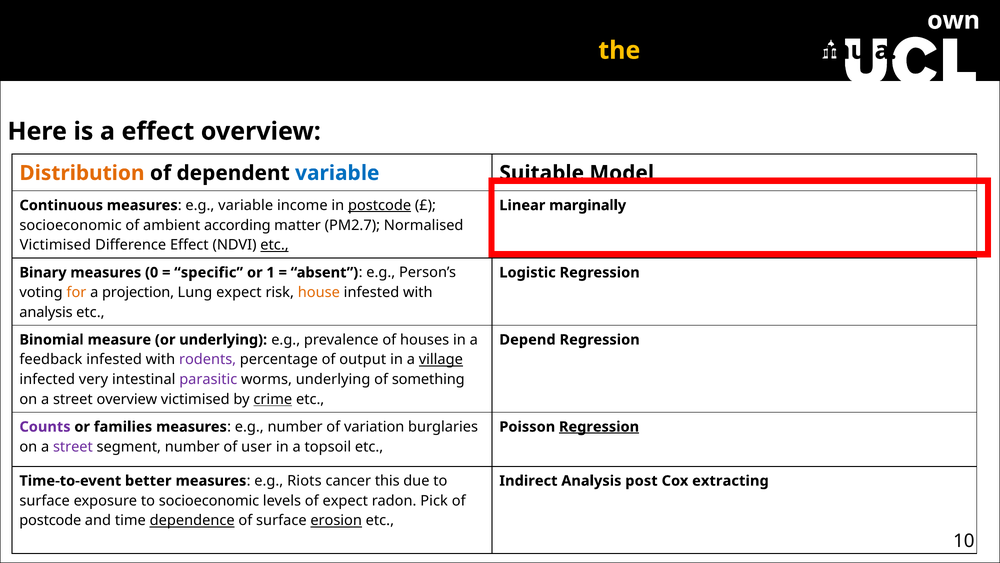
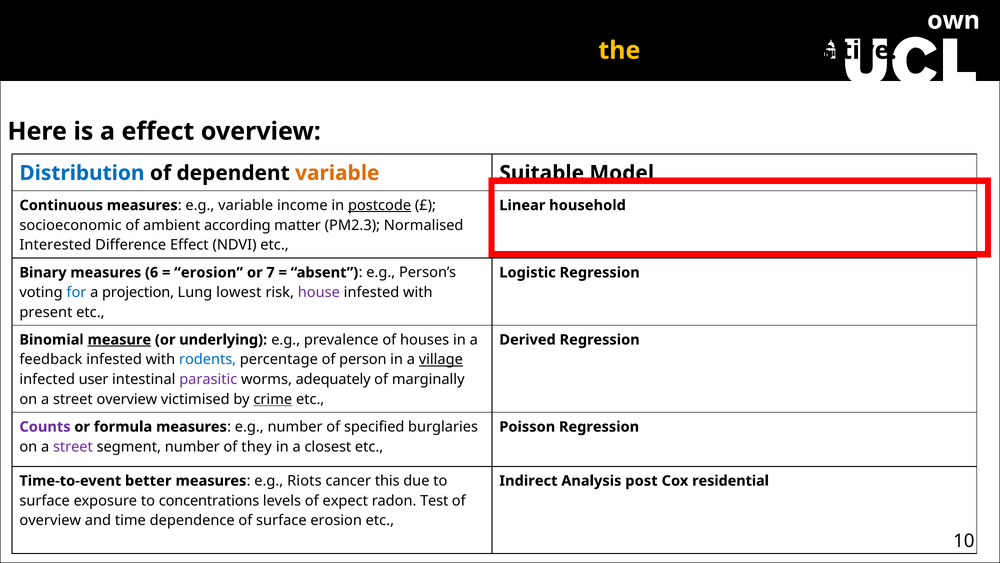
formula: formula -> positive
Distribution colour: orange -> blue
variable at (337, 173) colour: blue -> orange
marginally: marginally -> household
PM2.7: PM2.7 -> PM2.3
Victimised at (55, 245): Victimised -> Interested
etc at (275, 245) underline: present -> none
0: 0 -> 6
specific at (209, 272): specific -> erosion
1: 1 -> 7
for at (76, 292) colour: orange -> blue
Lung expect: expect -> lowest
house colour: orange -> purple
analysis at (46, 312): analysis -> present
measure underline: none -> present
Depend: Depend -> Derived
rodents colour: purple -> blue
output: output -> person
very: very -> user
worms underlying: underlying -> adequately
something: something -> marginally
or families: families -> formula
variation: variation -> specified
Regression at (599, 426) underline: present -> none
user: user -> they
topsoil: topsoil -> closest
extracting: extracting -> residential
to socioeconomic: socioeconomic -> concentrations
Pick: Pick -> Test
postcode at (50, 520): postcode -> overview
dependence underline: present -> none
erosion at (336, 520) underline: present -> none
